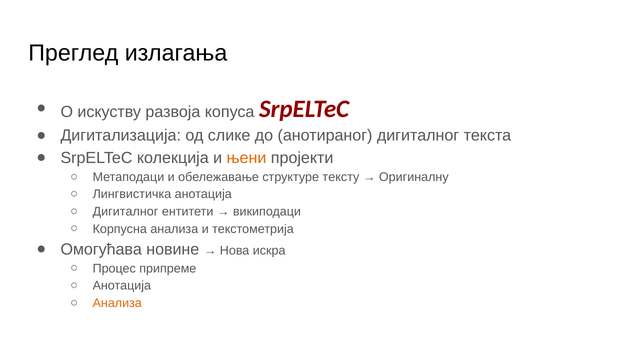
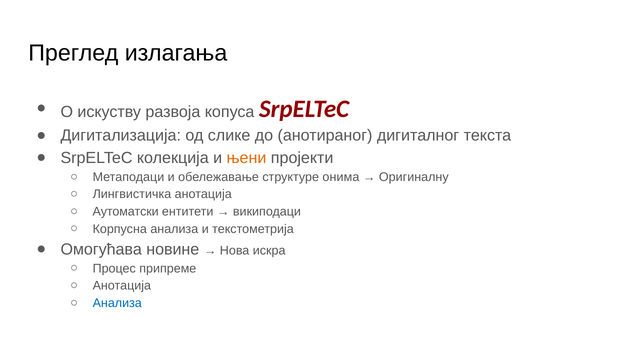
тексту: тексту -> онима
Дигиталног at (126, 211): Дигиталног -> Аутоматски
Анализа at (117, 303) colour: orange -> blue
